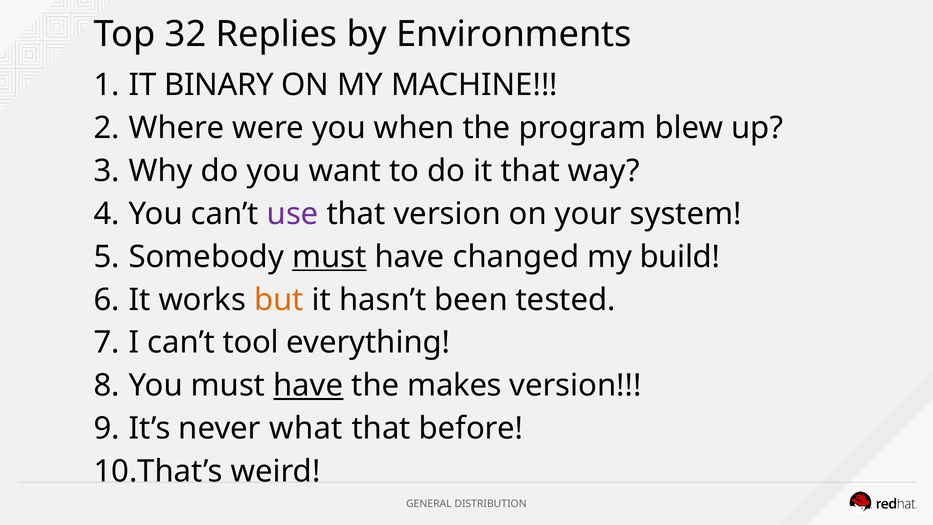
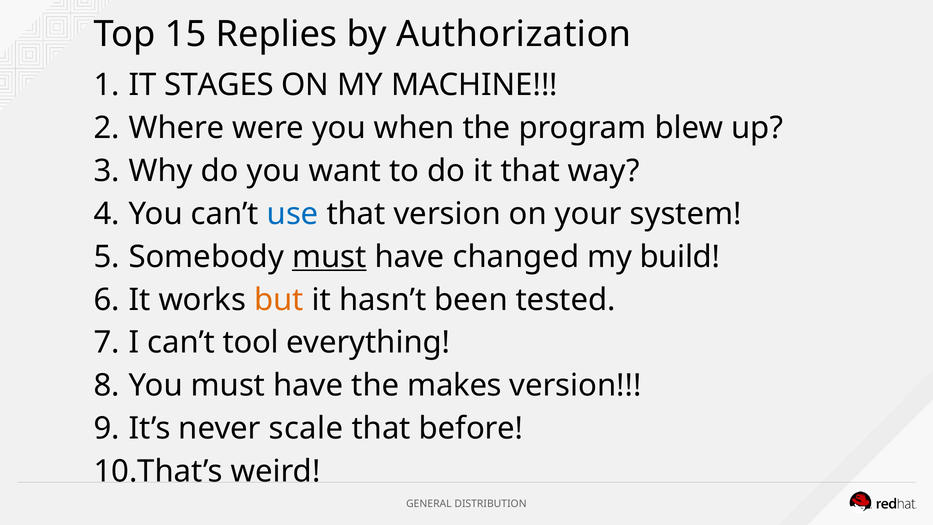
32: 32 -> 15
Environments: Environments -> Authorization
BINARY: BINARY -> STAGES
use colour: purple -> blue
have at (308, 385) underline: present -> none
what: what -> scale
